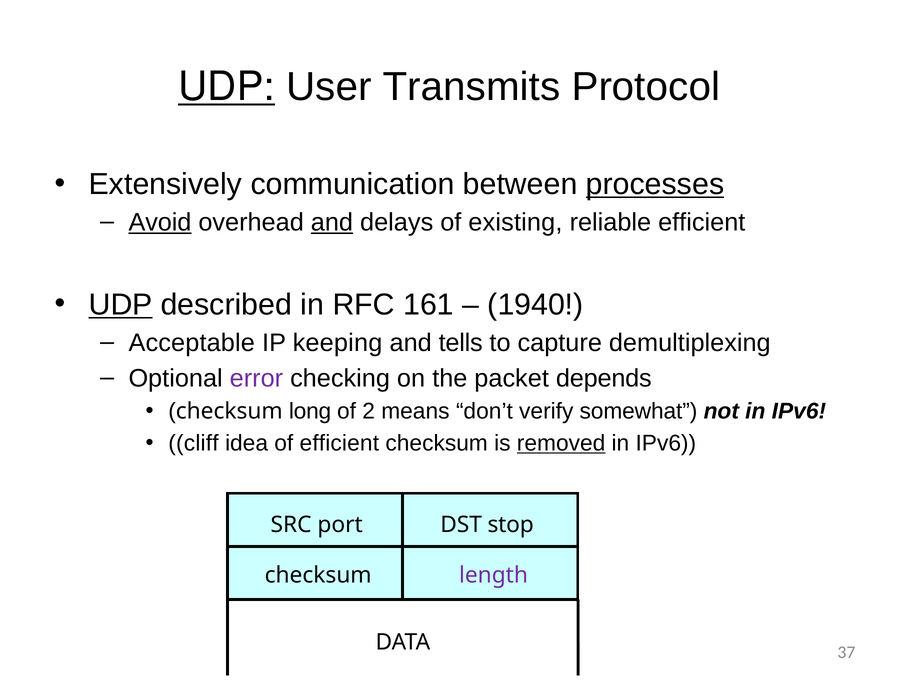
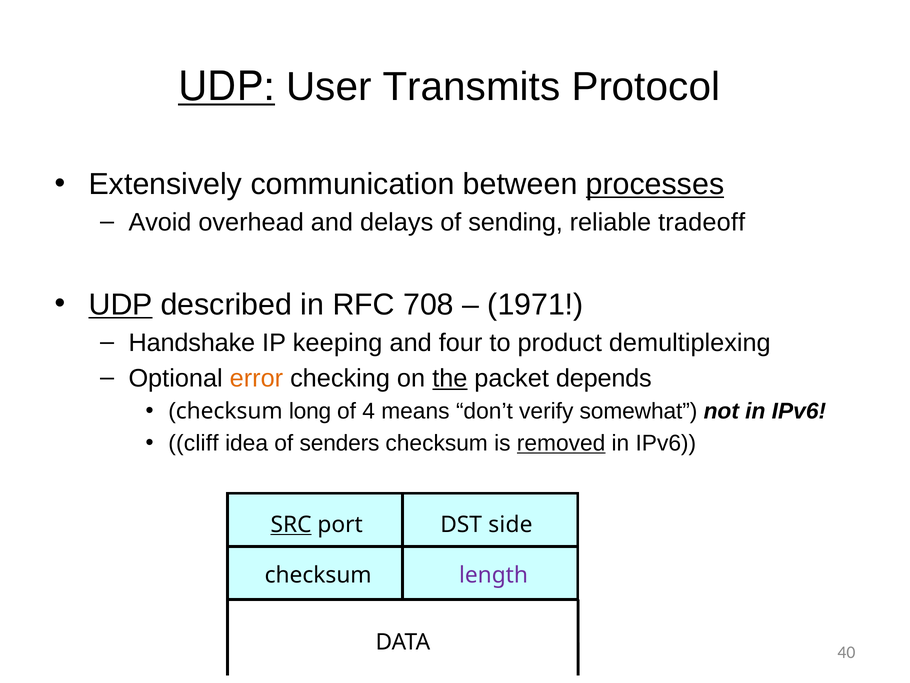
Avoid underline: present -> none
and at (332, 222) underline: present -> none
existing: existing -> sending
reliable efficient: efficient -> tradeoff
161: 161 -> 708
1940: 1940 -> 1971
Acceptable: Acceptable -> Handshake
tells: tells -> four
capture: capture -> product
error colour: purple -> orange
the underline: none -> present
2: 2 -> 4
of efficient: efficient -> senders
SRC underline: none -> present
stop: stop -> side
37: 37 -> 40
